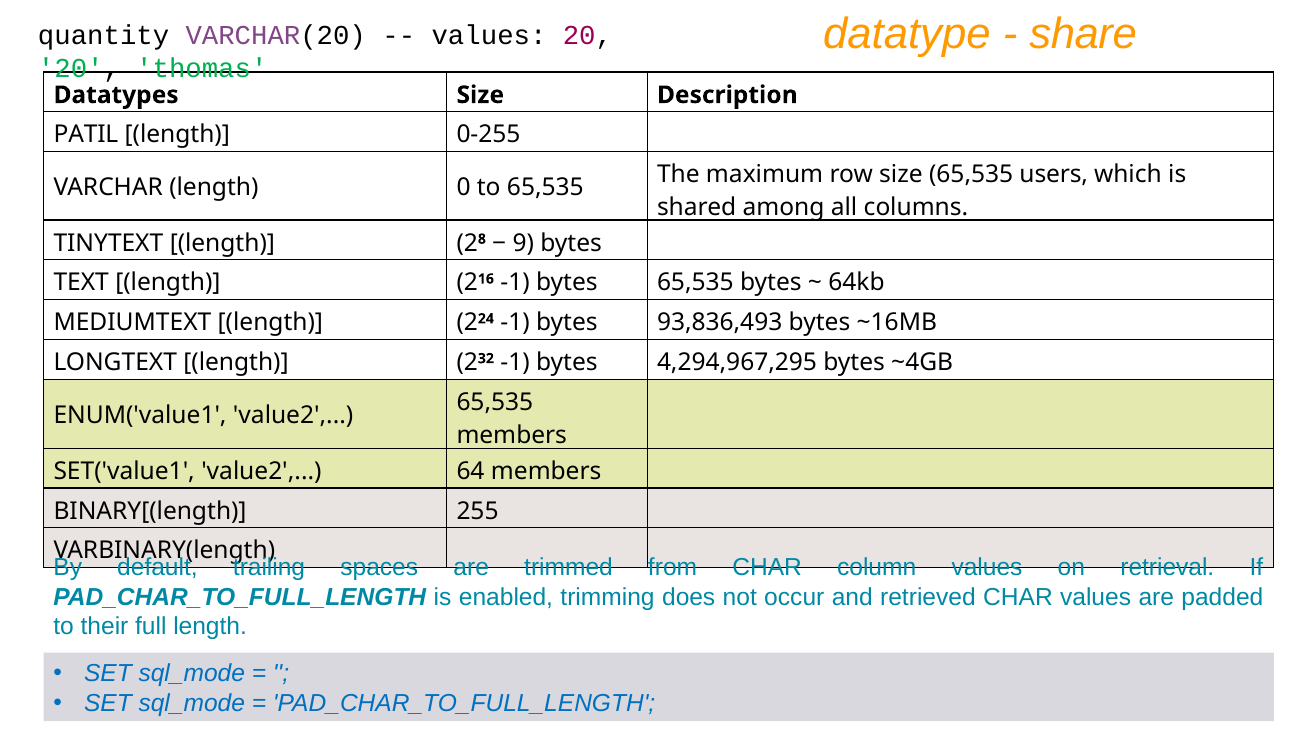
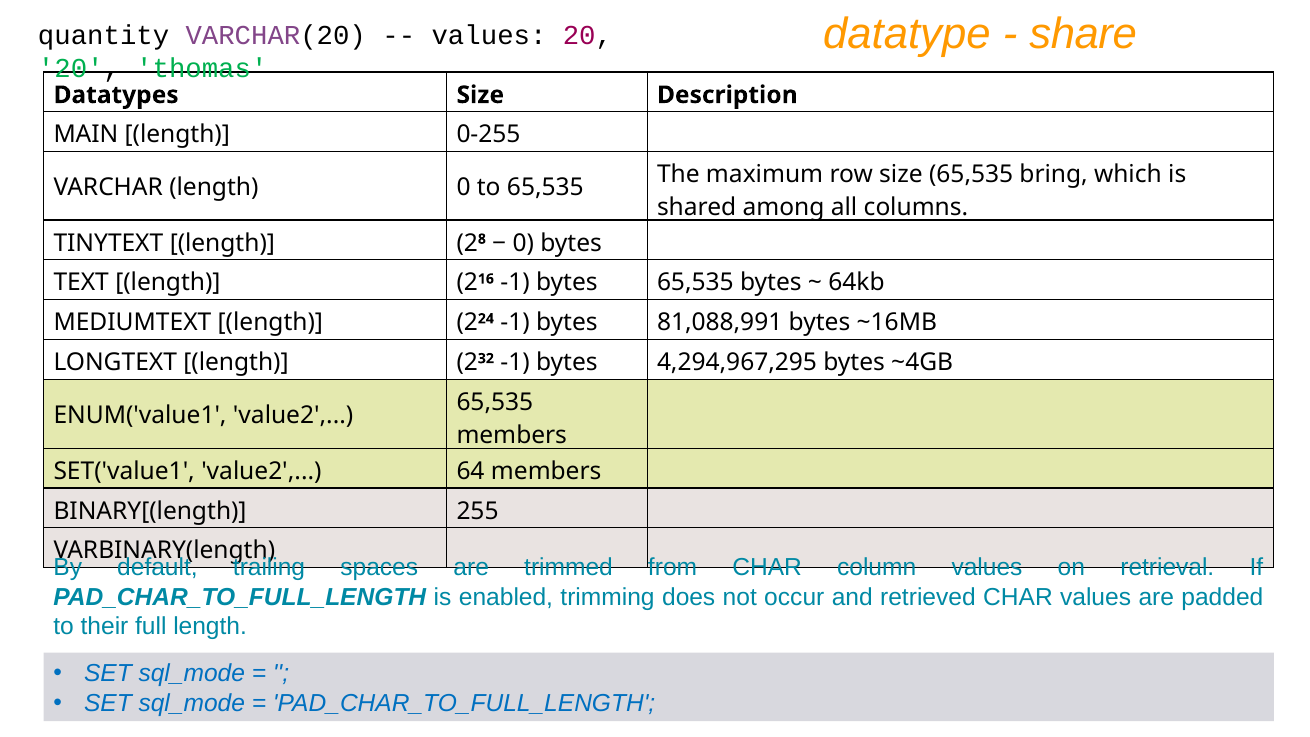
PATIL: PATIL -> MAIN
users: users -> bring
9 at (523, 243): 9 -> 0
93,836,493: 93,836,493 -> 81,088,991
